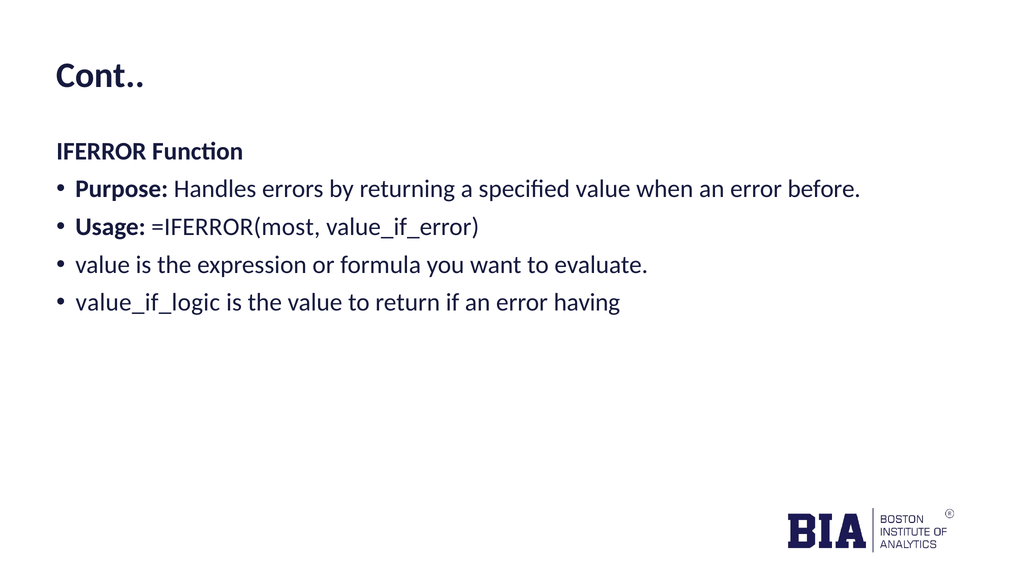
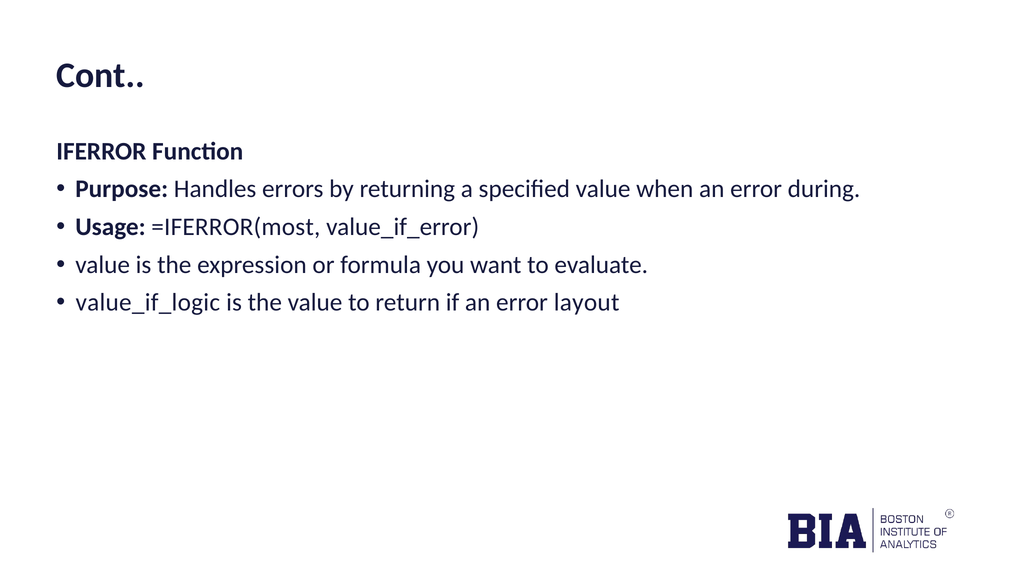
before: before -> during
having: having -> layout
